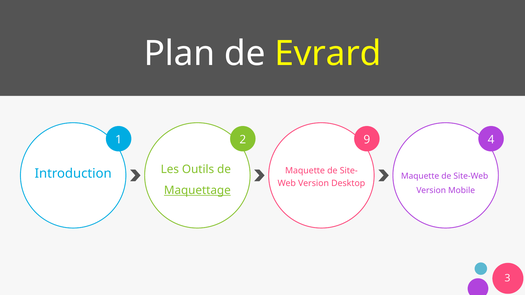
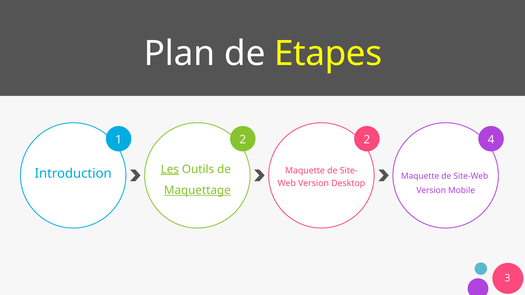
Evrard: Evrard -> Etapes
9 at (367, 140): 9 -> 2
Les underline: none -> present
